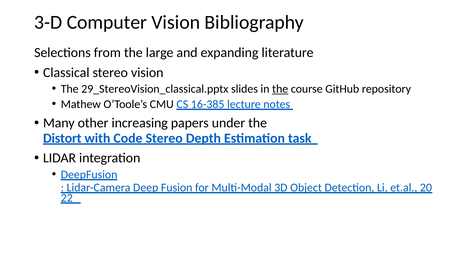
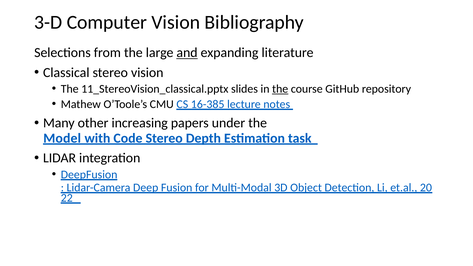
and underline: none -> present
29_StereoVision_classical.pptx: 29_StereoVision_classical.pptx -> 11_StereoVision_classical.pptx
Distort: Distort -> Model
